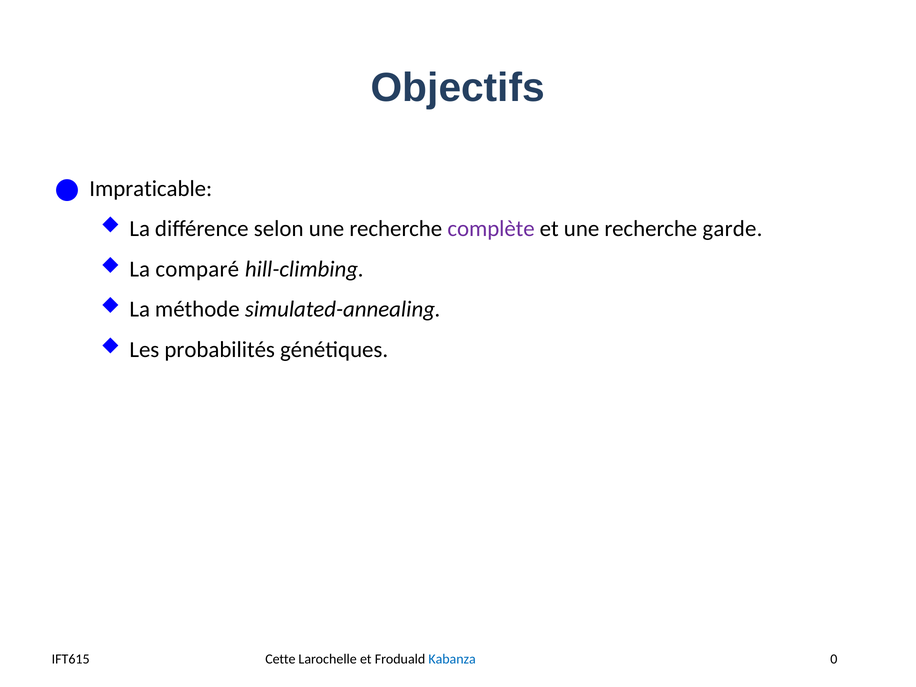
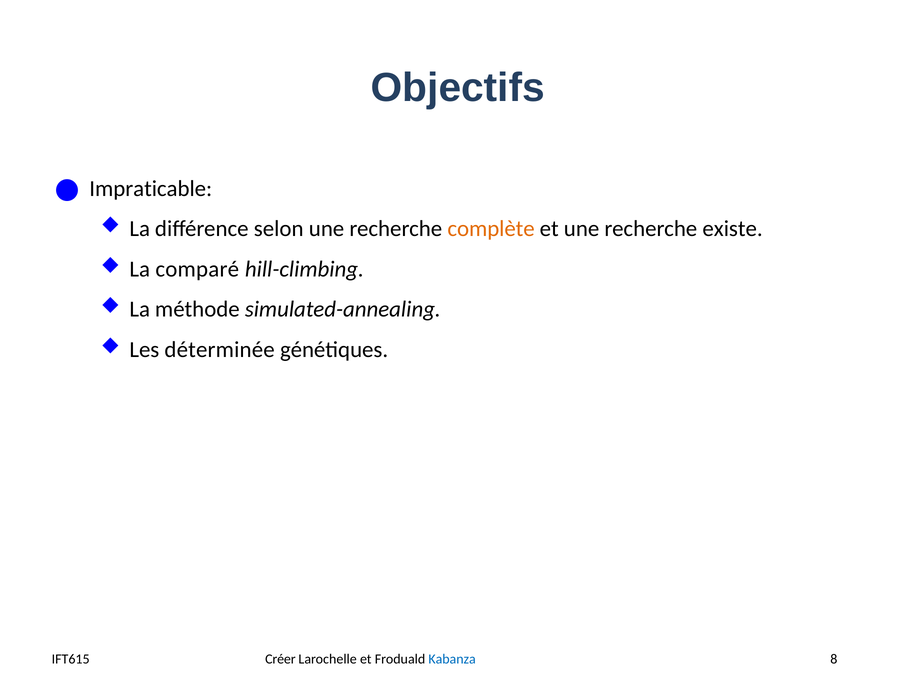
complète colour: purple -> orange
garde: garde -> existe
probabilités: probabilités -> déterminée
Cette: Cette -> Créer
0: 0 -> 8
